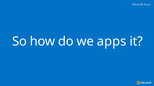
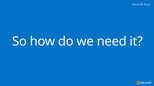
apps: apps -> need
